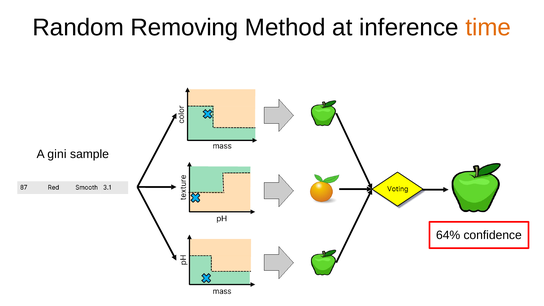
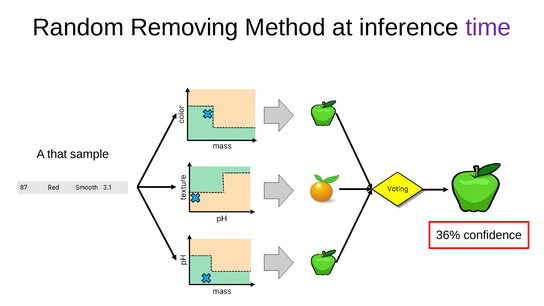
time colour: orange -> purple
gini: gini -> that
64%: 64% -> 36%
